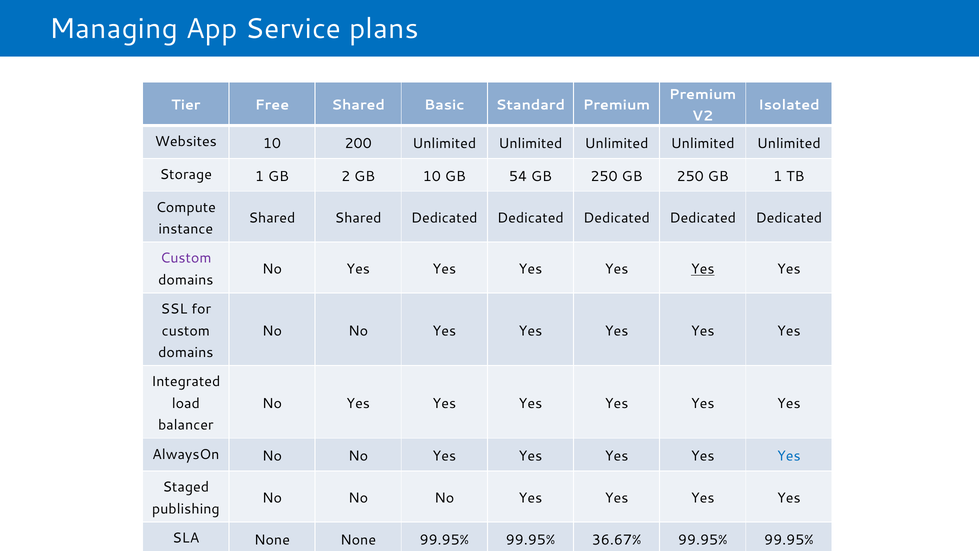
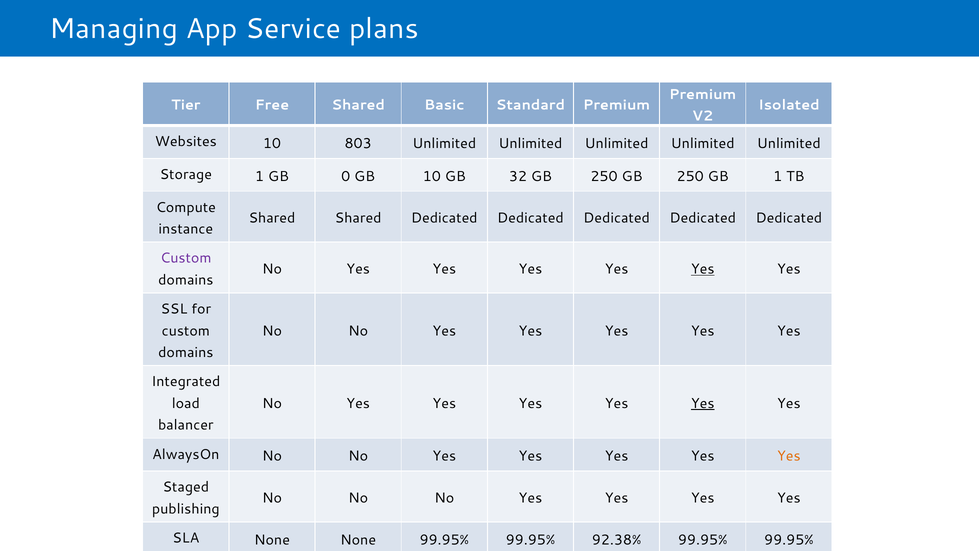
200: 200 -> 803
2: 2 -> 0
54: 54 -> 32
Yes at (703, 403) underline: none -> present
Yes at (789, 456) colour: blue -> orange
36.67%: 36.67% -> 92.38%
